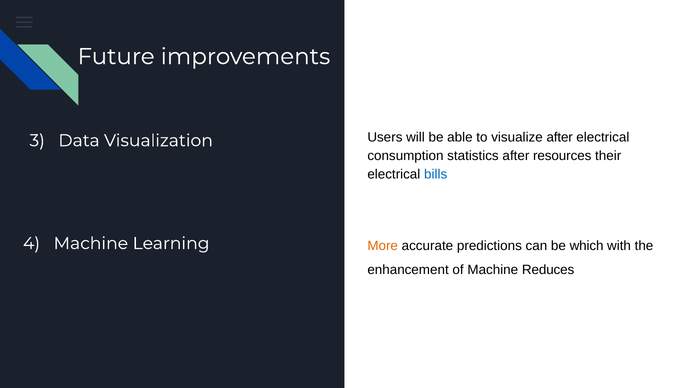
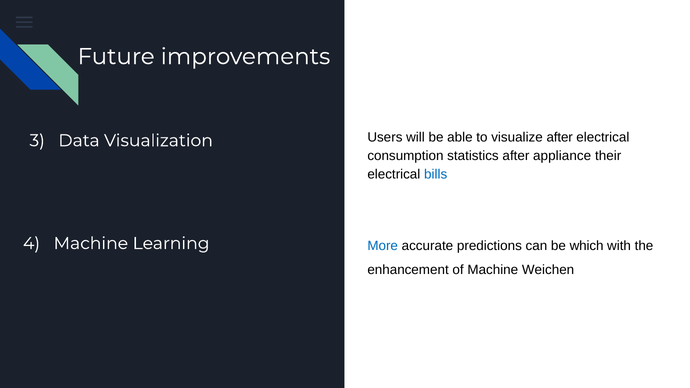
resources: resources -> appliance
More colour: orange -> blue
Reduces: Reduces -> Weichen
